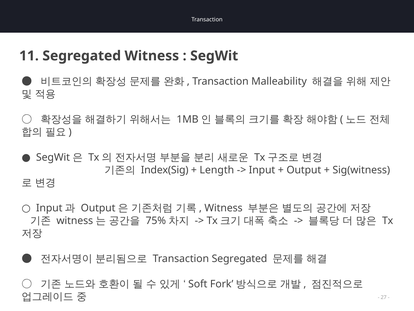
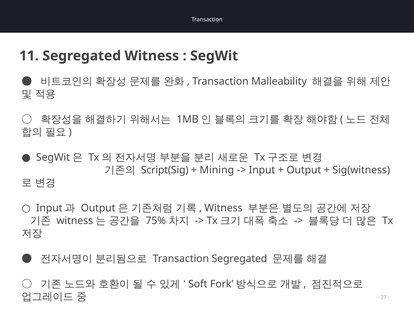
Index(Sig: Index(Sig -> Script(Sig
Length: Length -> Mining
